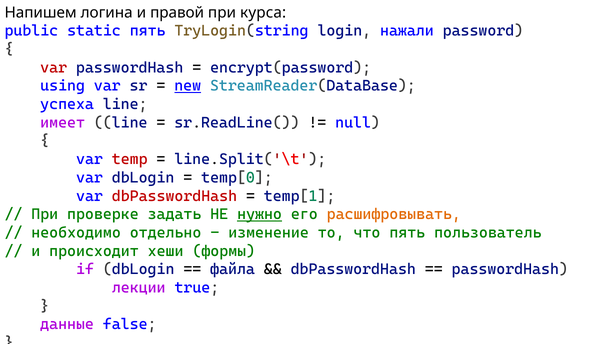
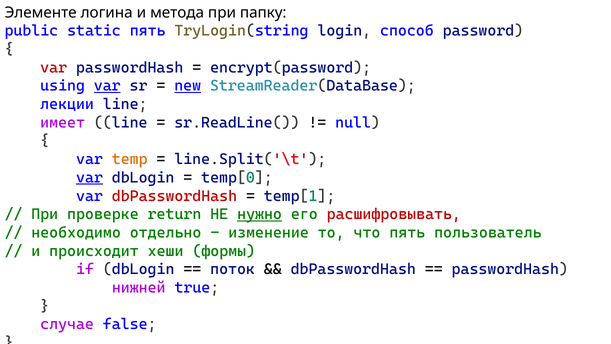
Напишем: Напишем -> Элементе
правой: правой -> метода
курса: курса -> папку
нажали: нажали -> способ
var at (107, 86) underline: none -> present
успеха: успеха -> лекции
temp colour: red -> orange
var at (89, 177) underline: none -> present
задать: задать -> return
расшифровывать colour: orange -> red
файла: файла -> поток
лекции: лекции -> нижней
данные: данные -> случае
